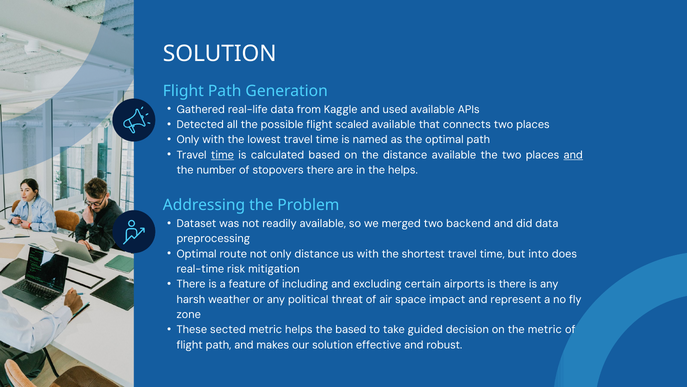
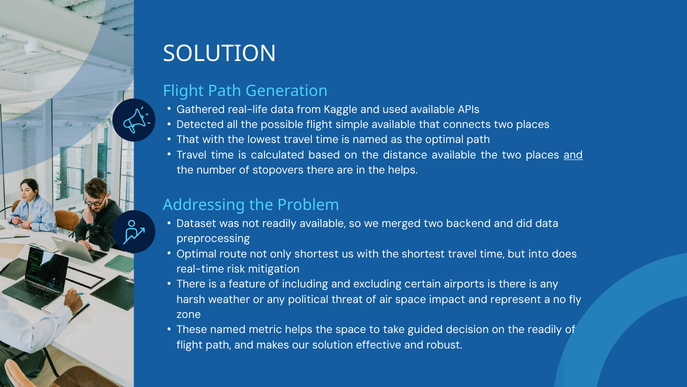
scaled: scaled -> simple
Only at (188, 140): Only -> That
time at (222, 155) underline: present -> none
only distance: distance -> shortest
These sected: sected -> named
the based: based -> space
the metric: metric -> readily
